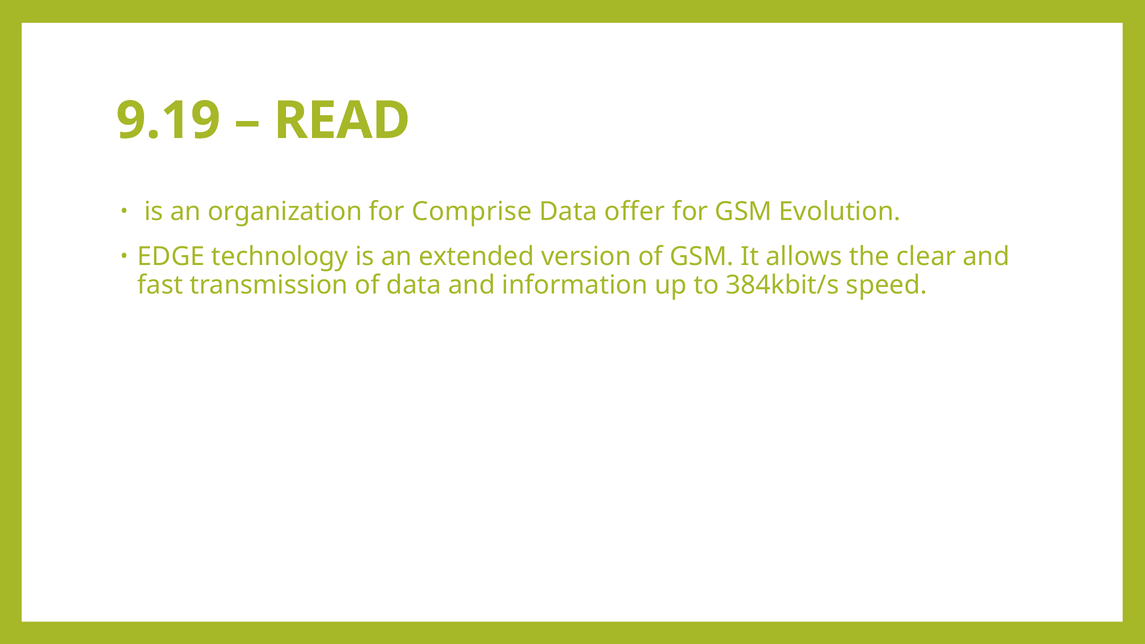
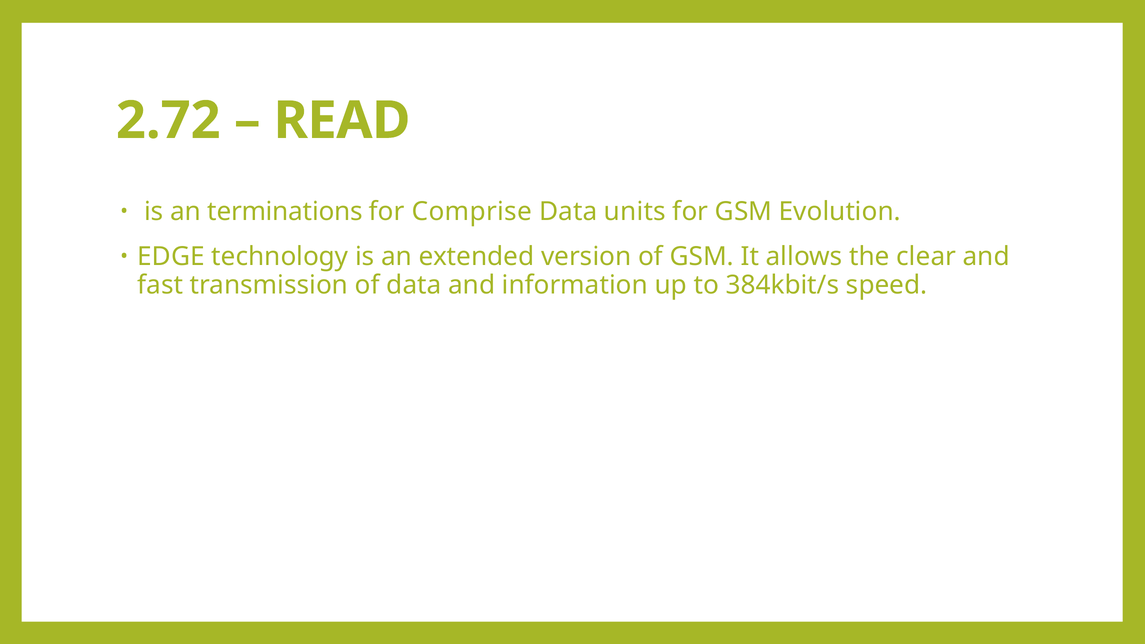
9.19: 9.19 -> 2.72
organization: organization -> terminations
offer: offer -> units
